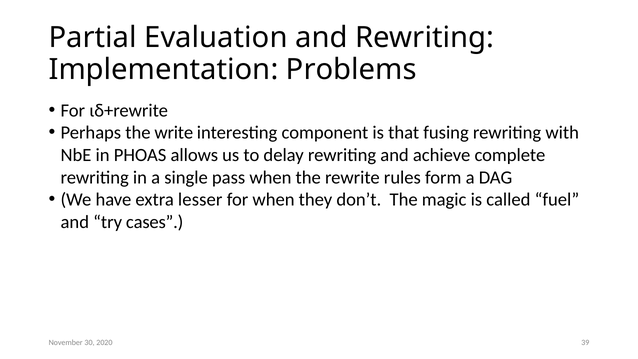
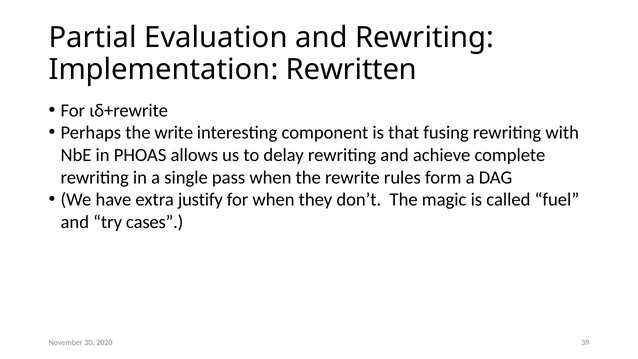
Problems: Problems -> Rewritten
lesser: lesser -> justify
